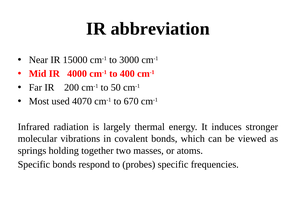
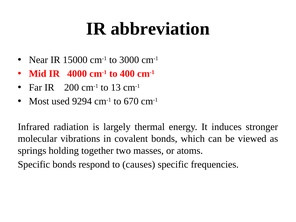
50: 50 -> 13
4070: 4070 -> 9294
probes: probes -> causes
